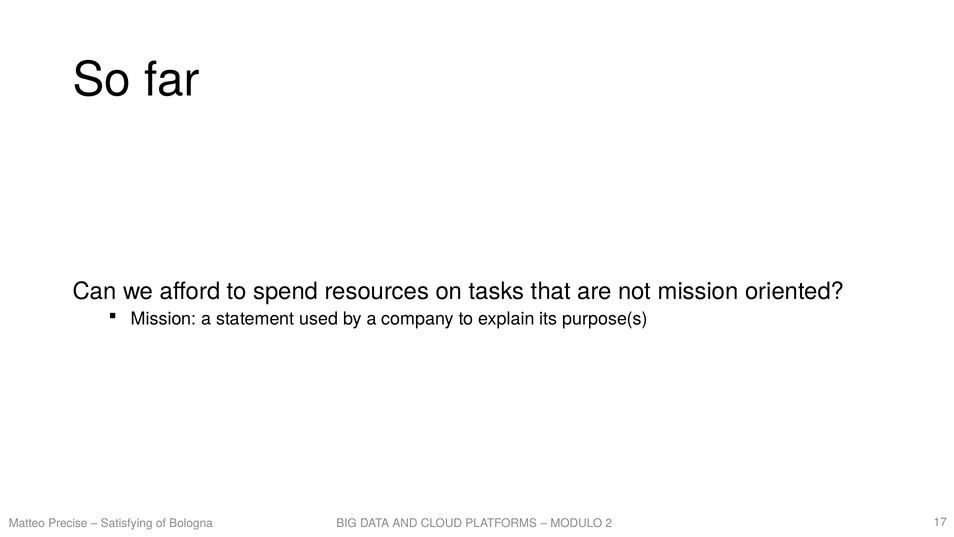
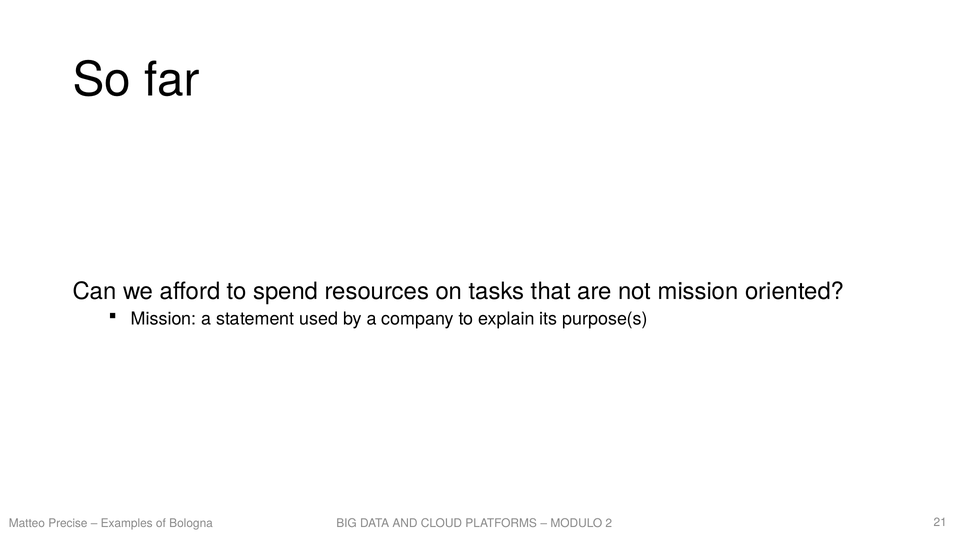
Satisfying: Satisfying -> Examples
17: 17 -> 21
